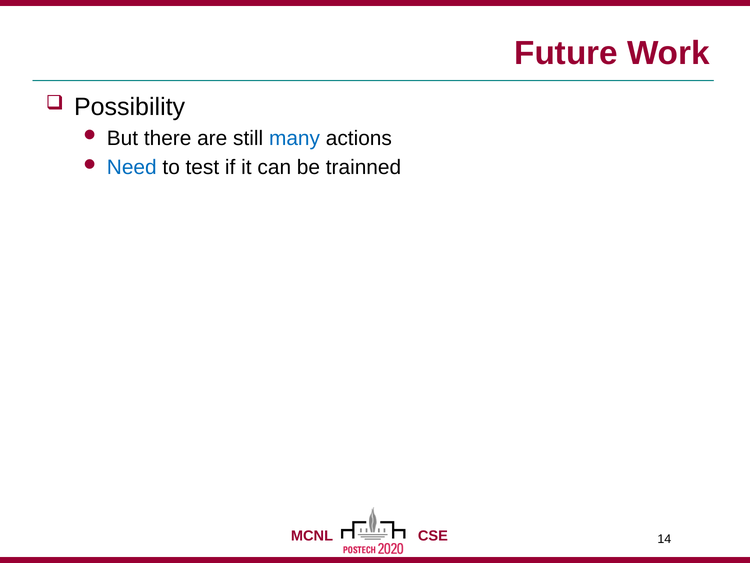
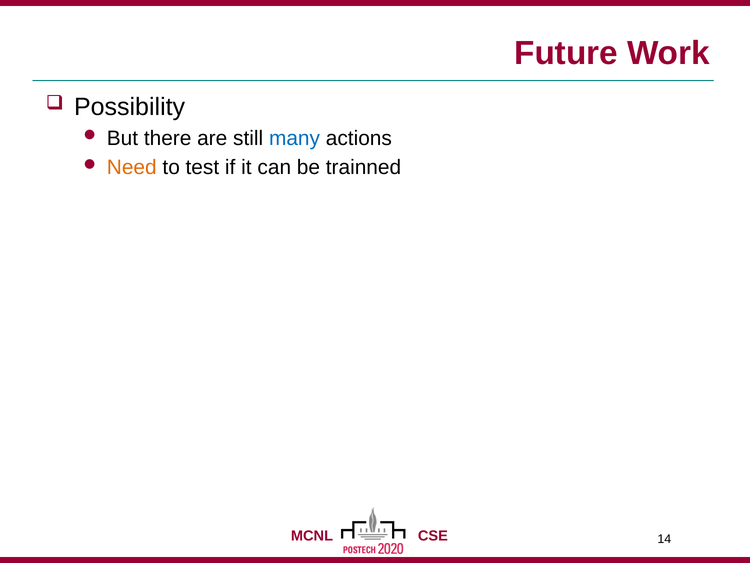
Need colour: blue -> orange
